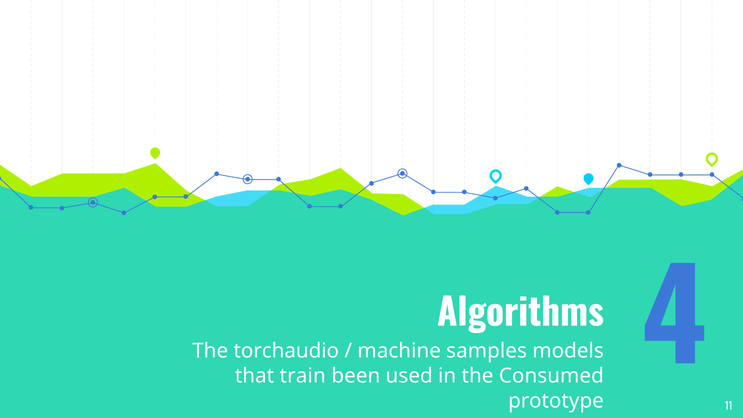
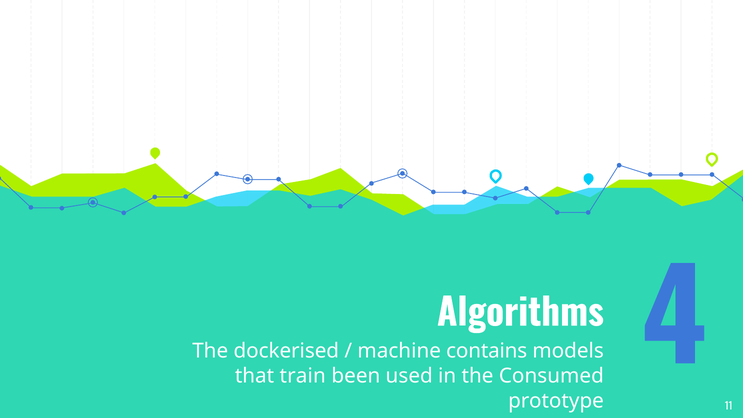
torchaudio: torchaudio -> dockerised
samples: samples -> contains
